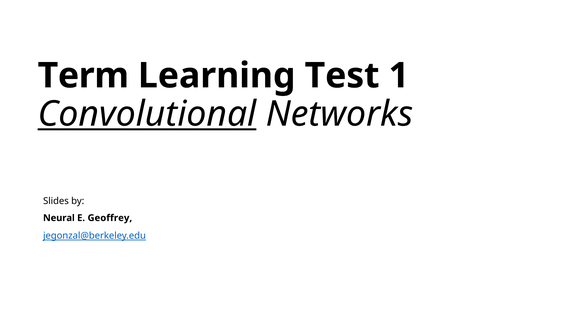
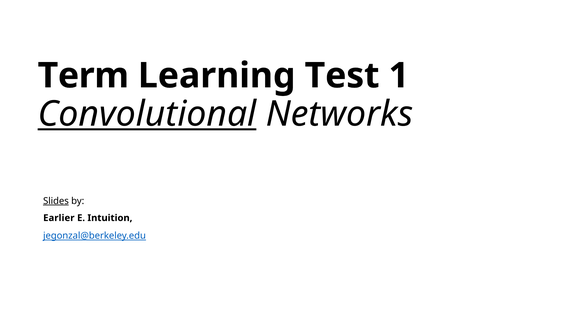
Slides underline: none -> present
Neural: Neural -> Earlier
Geoffrey: Geoffrey -> Intuition
